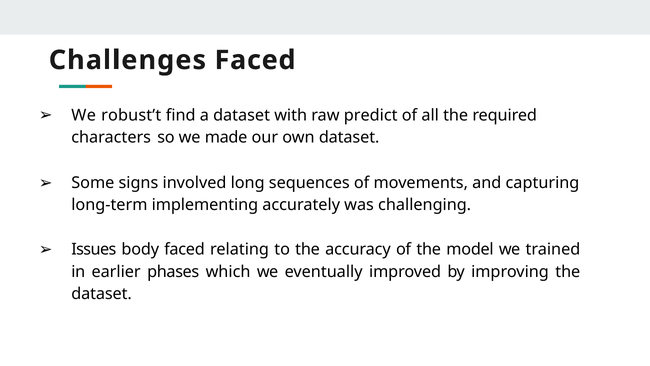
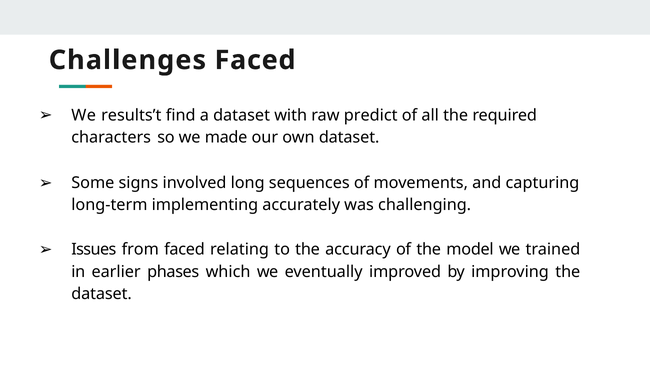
robust’t: robust’t -> results’t
body: body -> from
